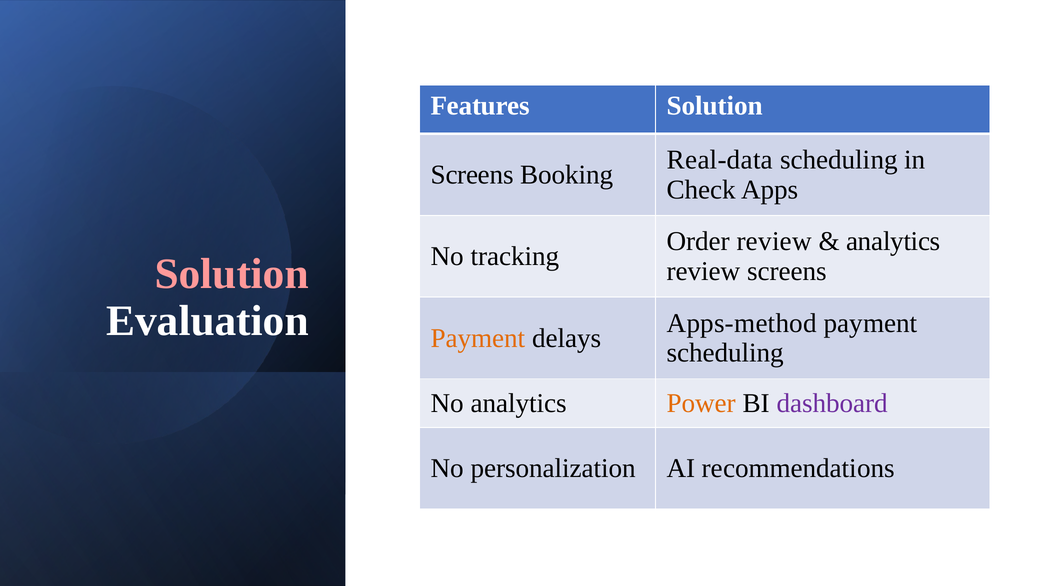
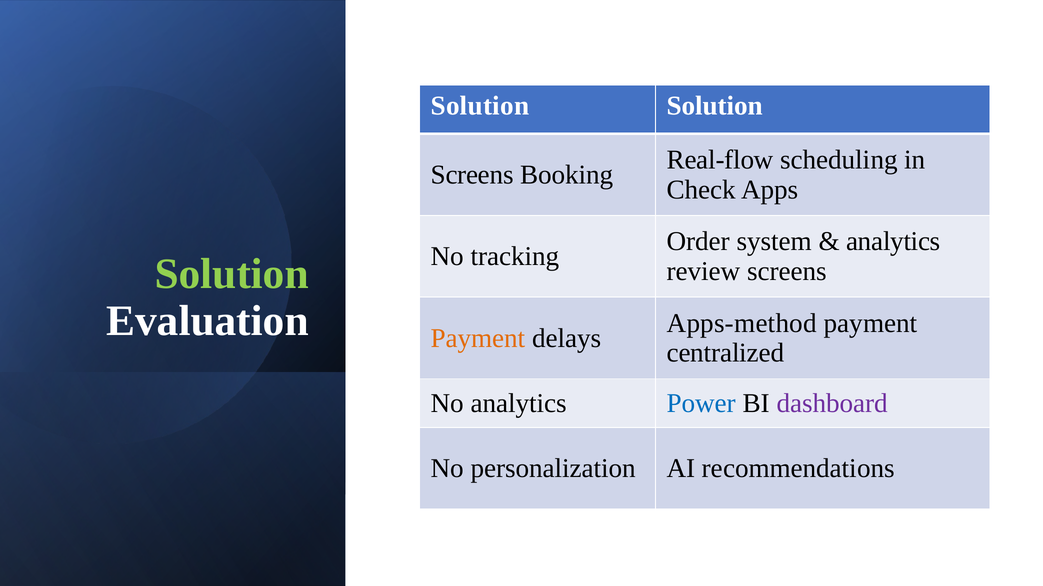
Features at (480, 106): Features -> Solution
Real-data: Real-data -> Real-flow
Order review: review -> system
Solution at (232, 274) colour: pink -> light green
scheduling at (725, 353): scheduling -> centralized
Power colour: orange -> blue
